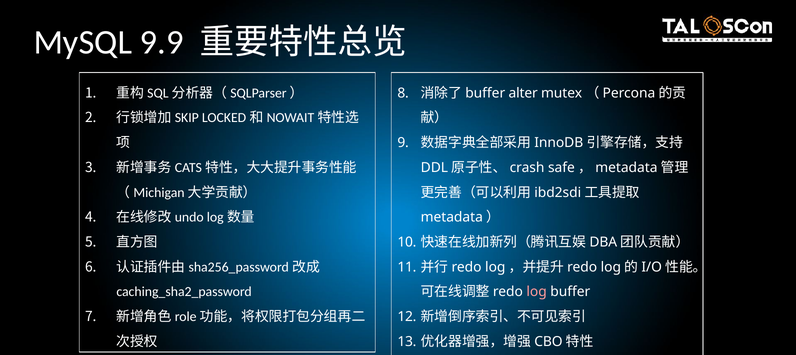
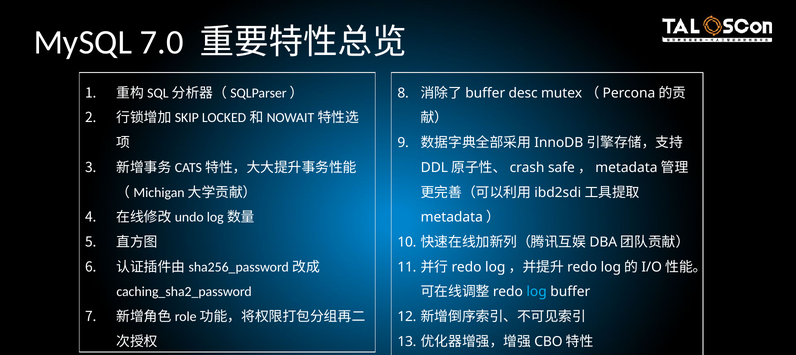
9.9: 9.9 -> 7.0
alter: alter -> desc
log colour: pink -> light blue
